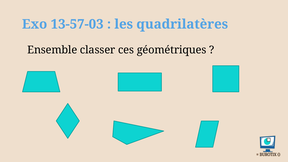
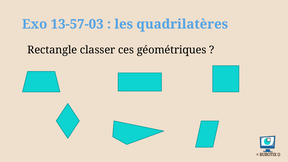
Ensemble: Ensemble -> Rectangle
